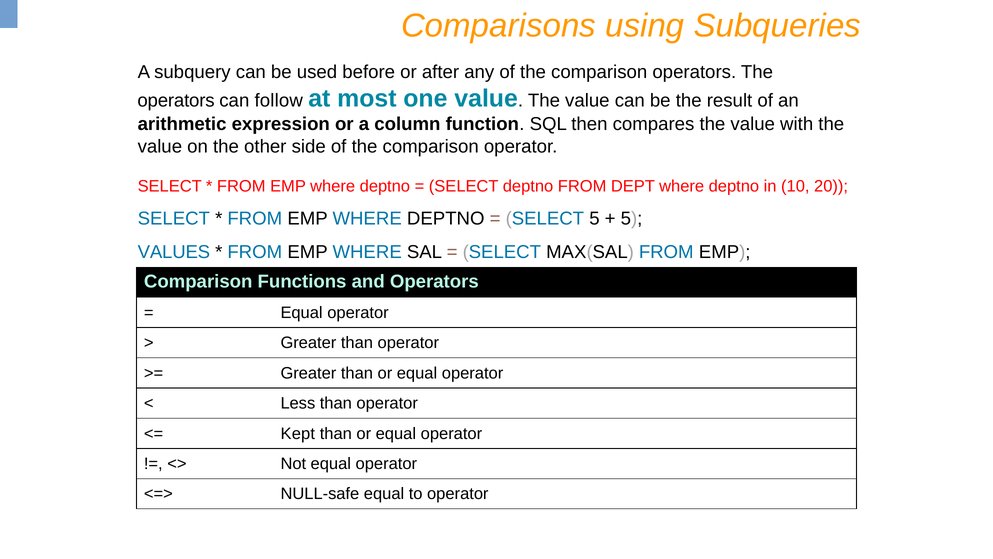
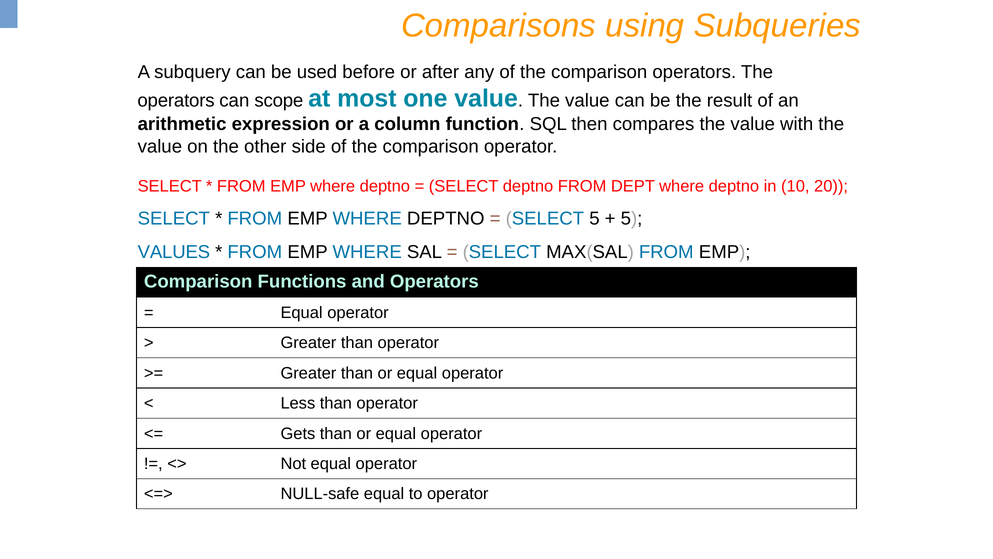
follow: follow -> scope
Kept: Kept -> Gets
